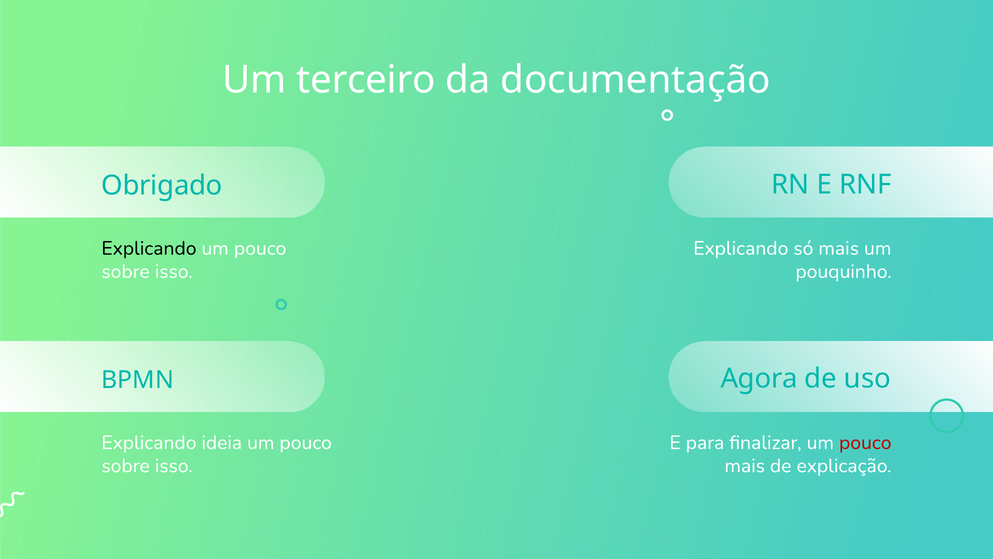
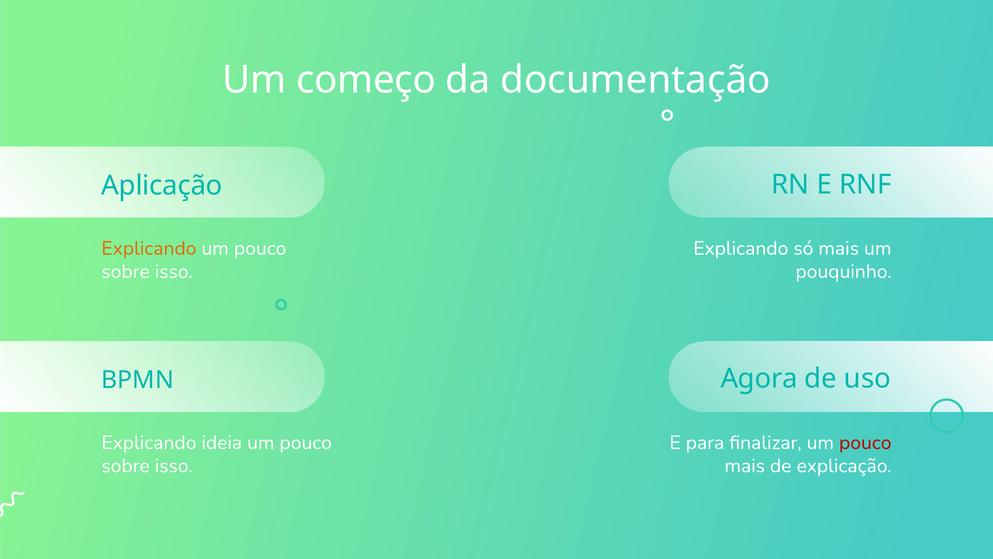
terceiro: terceiro -> começo
Obrigado: Obrigado -> Aplicação
Explicando at (149, 248) colour: black -> orange
